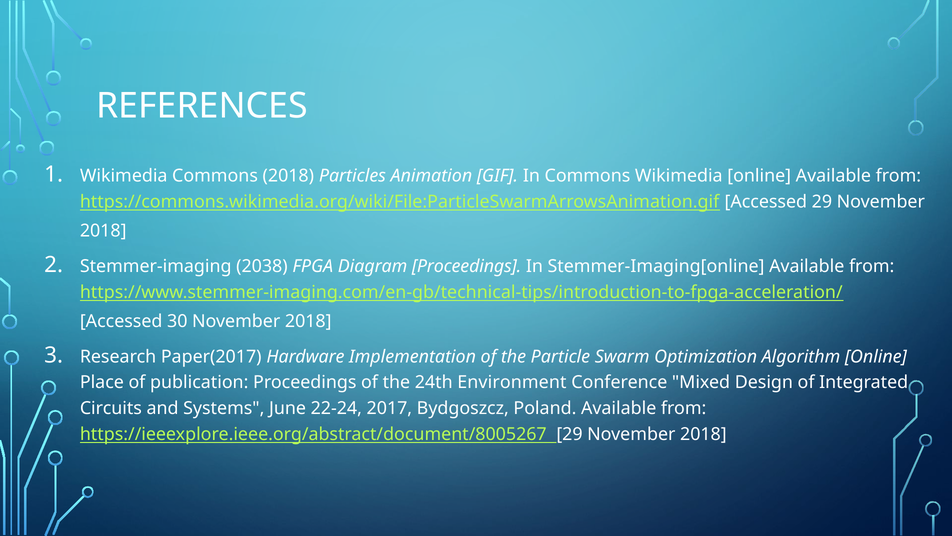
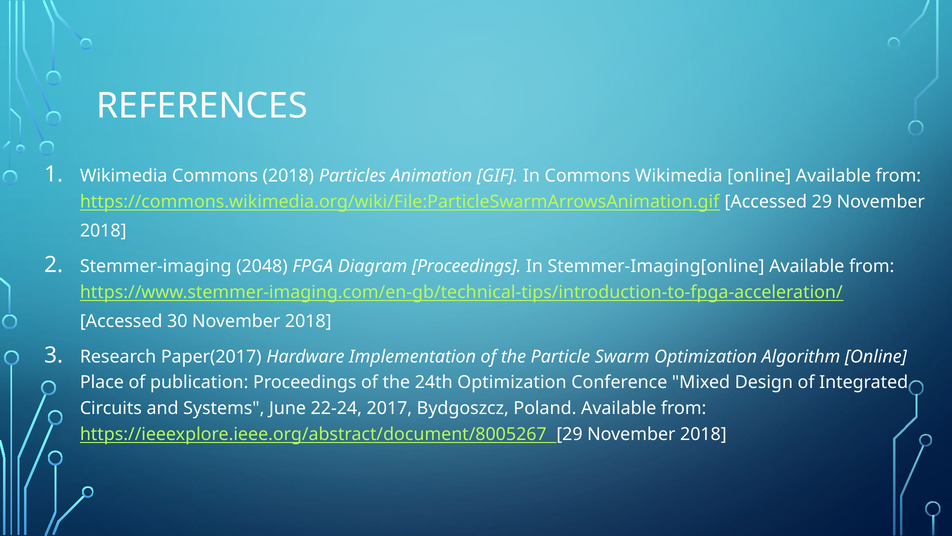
2038: 2038 -> 2048
24th Environment: Environment -> Optimization
